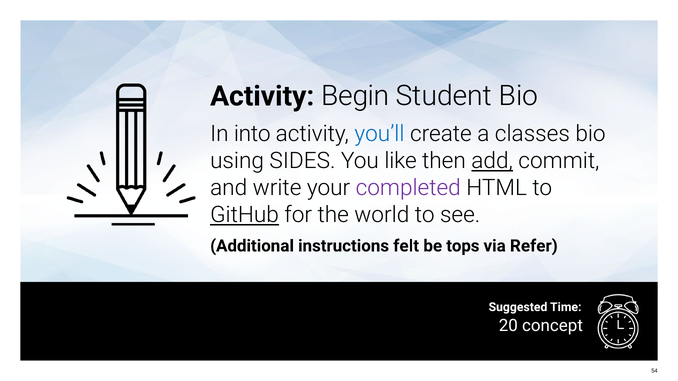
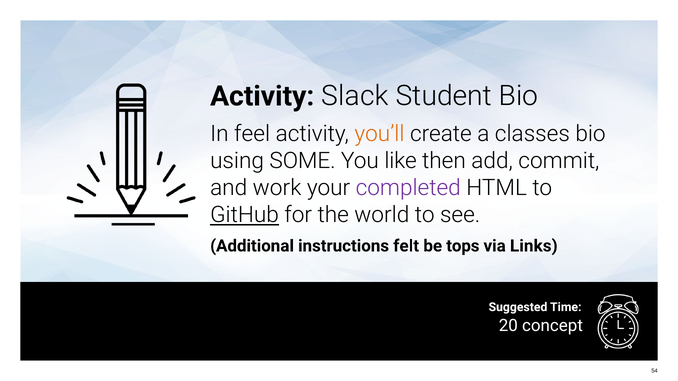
Begin: Begin -> Slack
into: into -> feel
you’ll colour: blue -> orange
SIDES: SIDES -> SOME
add underline: present -> none
write: write -> work
Refer: Refer -> Links
